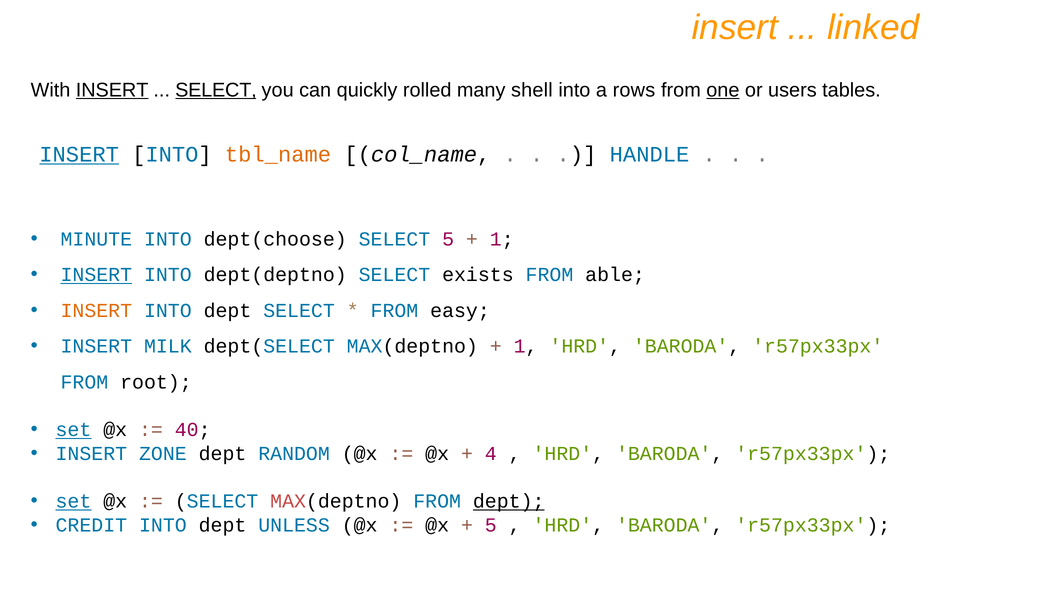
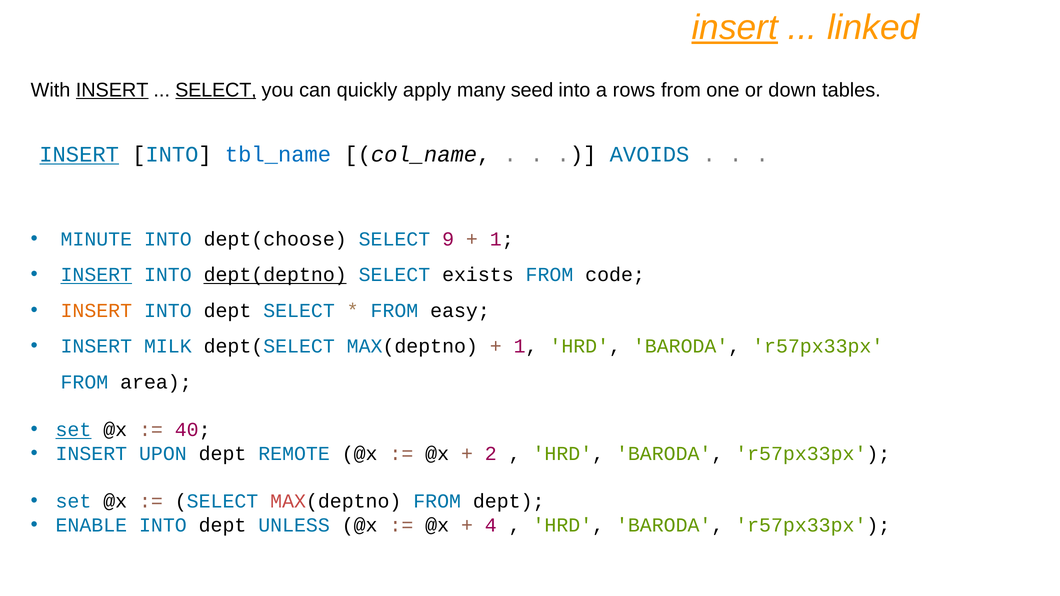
insert at (735, 28) underline: none -> present
rolled: rolled -> apply
shell: shell -> seed
one underline: present -> none
users: users -> down
tbl_name colour: orange -> blue
HANDLE: HANDLE -> AVOIDS
SELECT 5: 5 -> 9
dept(deptno underline: none -> present
able: able -> code
root: root -> area
ZONE: ZONE -> UPON
RANDOM: RANDOM -> REMOTE
4: 4 -> 2
set at (73, 502) underline: present -> none
dept at (509, 502) underline: present -> none
CREDIT: CREDIT -> ENABLE
5 at (491, 525): 5 -> 4
